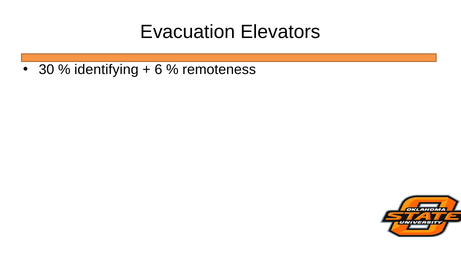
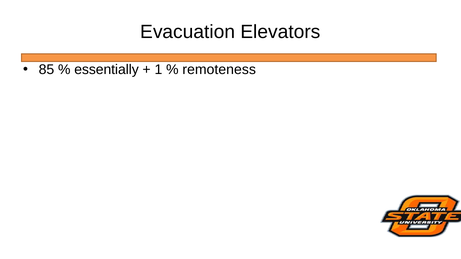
30: 30 -> 85
identifying: identifying -> essentially
6: 6 -> 1
